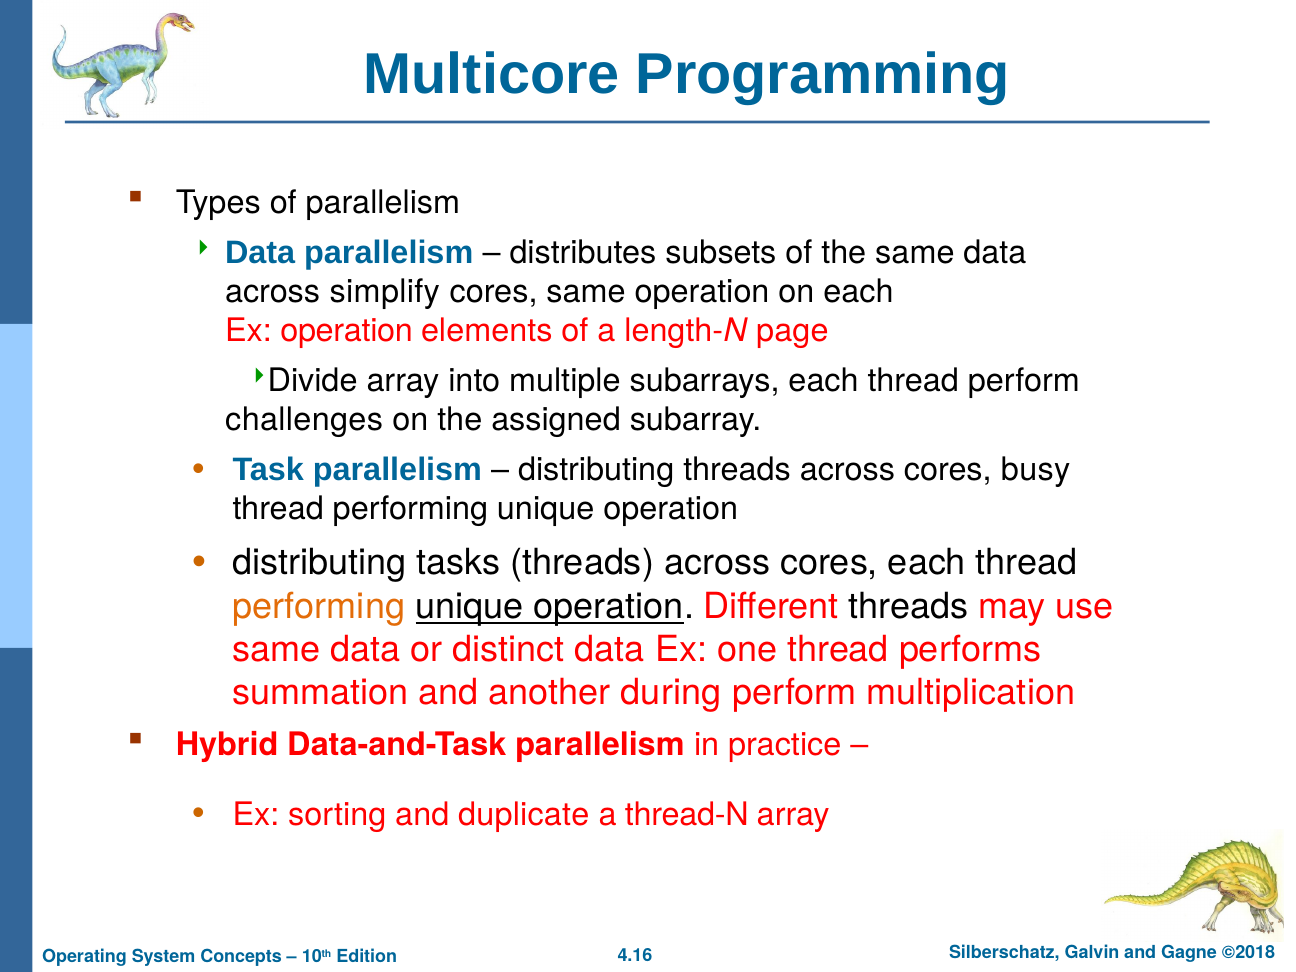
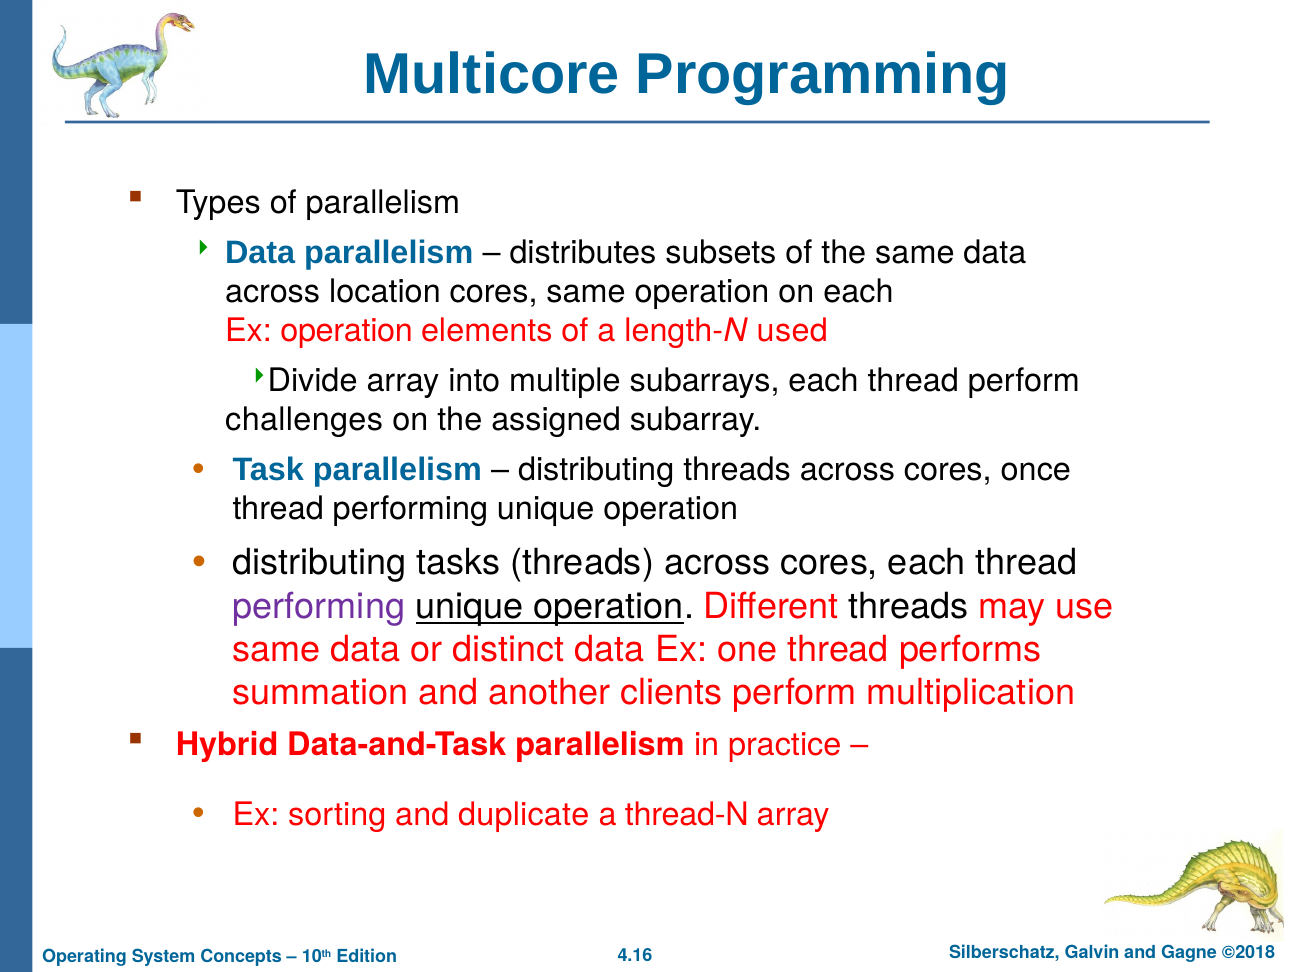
simplify: simplify -> location
page: page -> used
busy: busy -> once
performing at (319, 606) colour: orange -> purple
during: during -> clients
